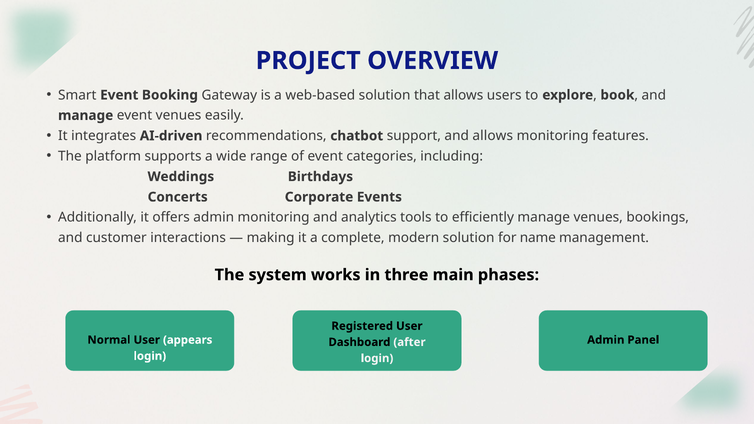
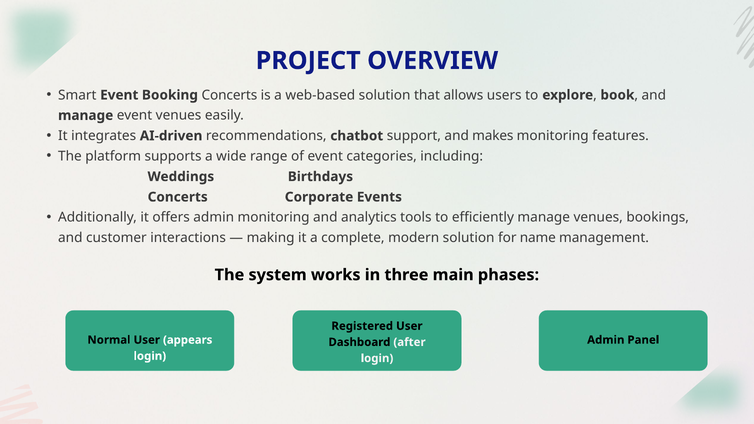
Booking Gateway: Gateway -> Concerts
and allows: allows -> makes
